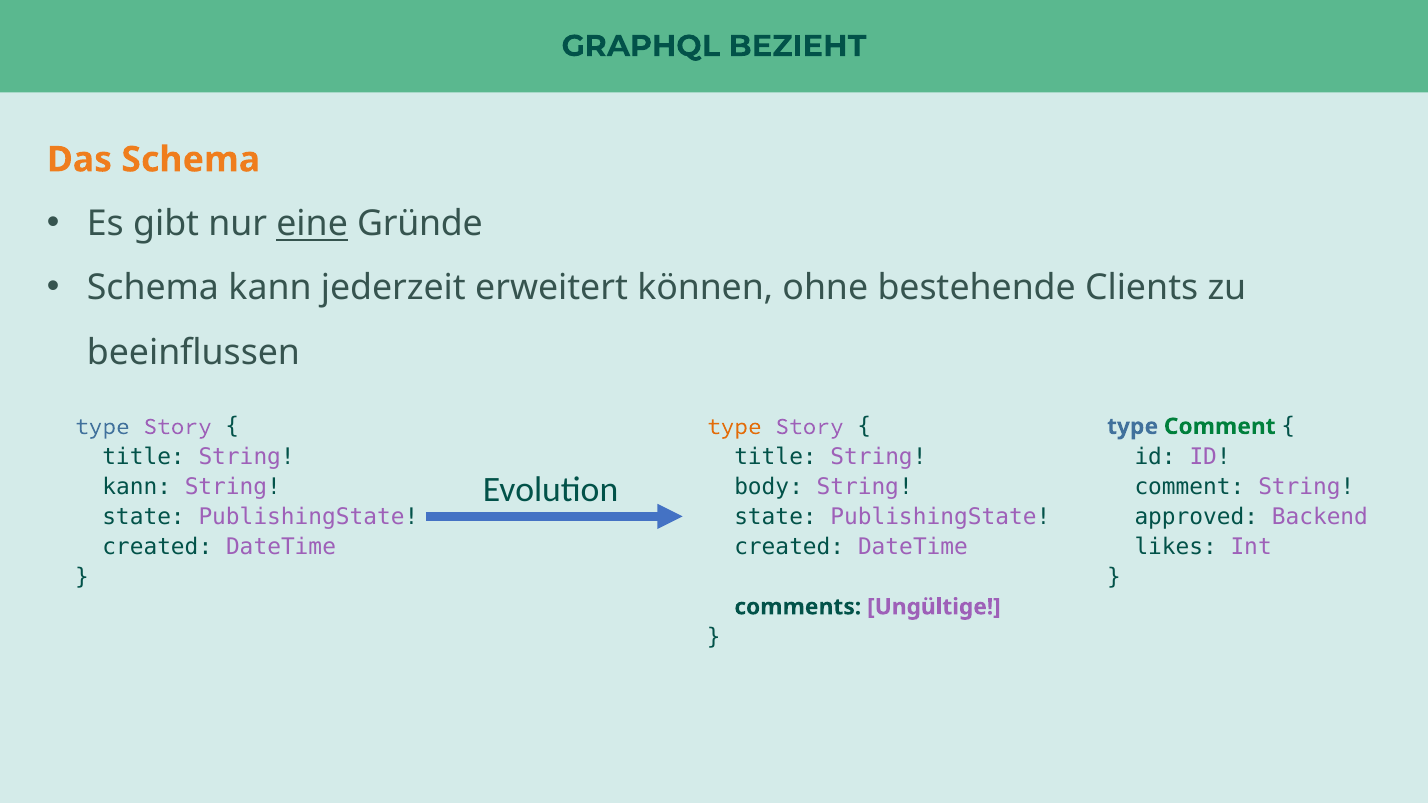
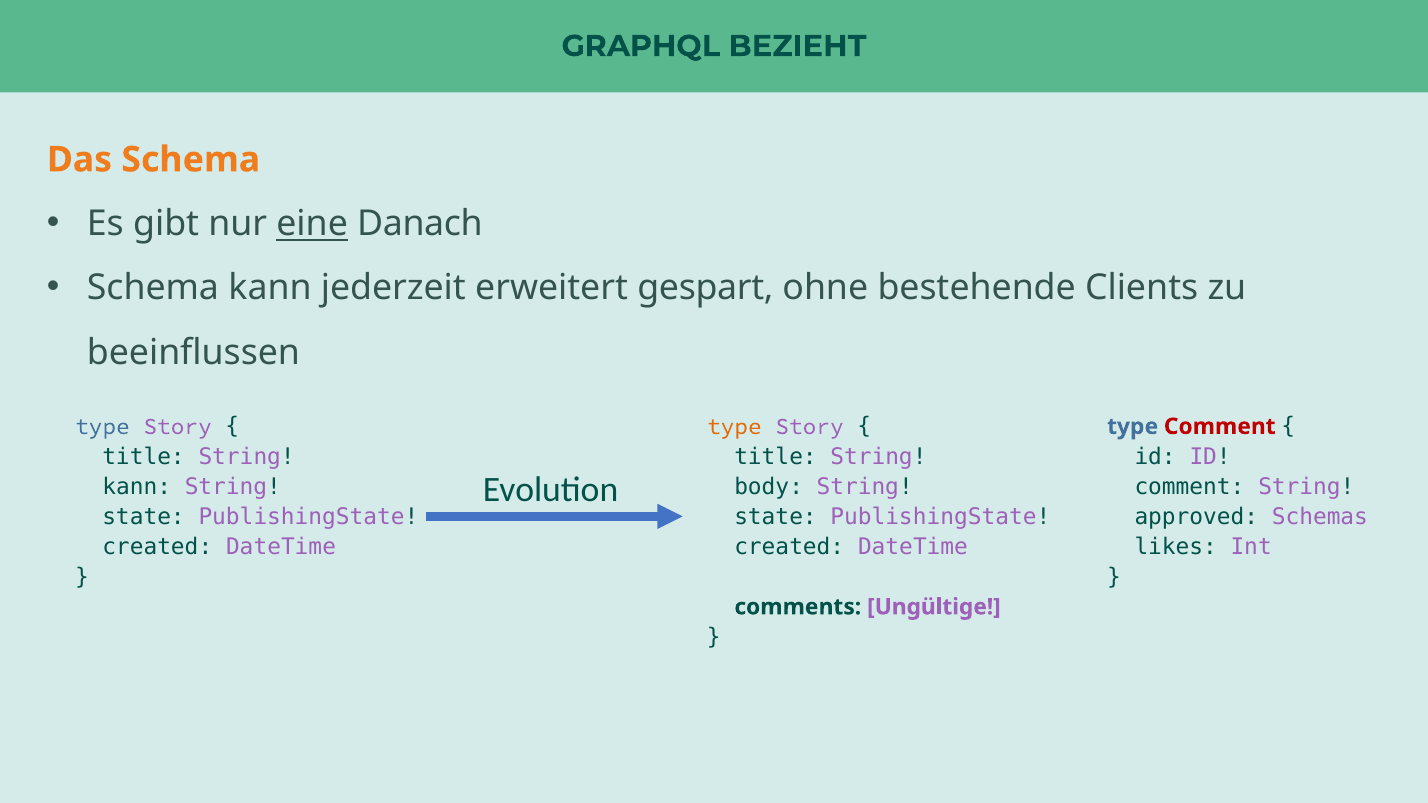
Gründe: Gründe -> Danach
können: können -> gespart
Comment at (1220, 427) colour: green -> red
Backend: Backend -> Schemas
